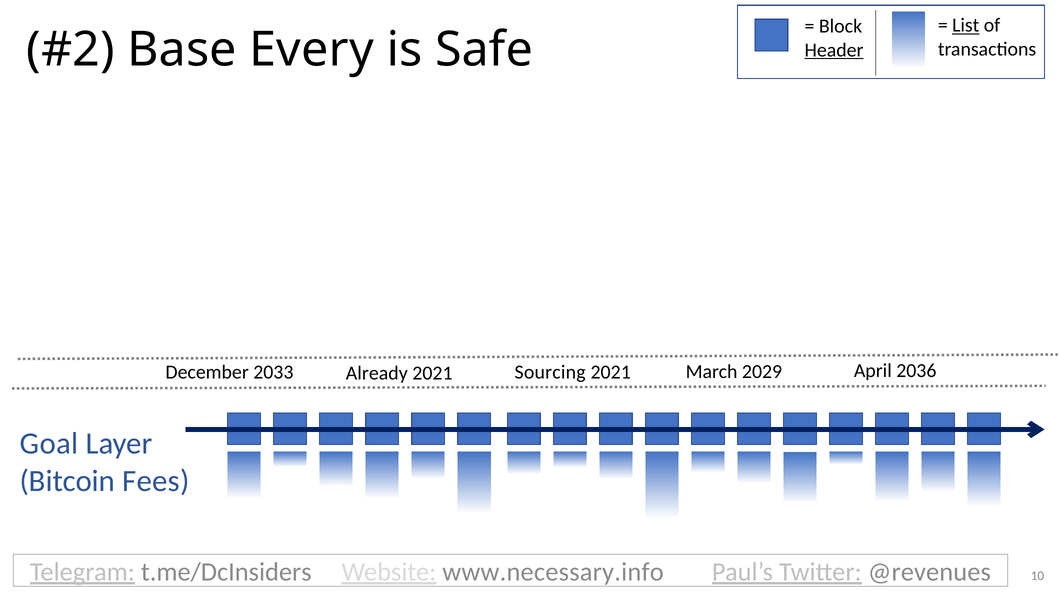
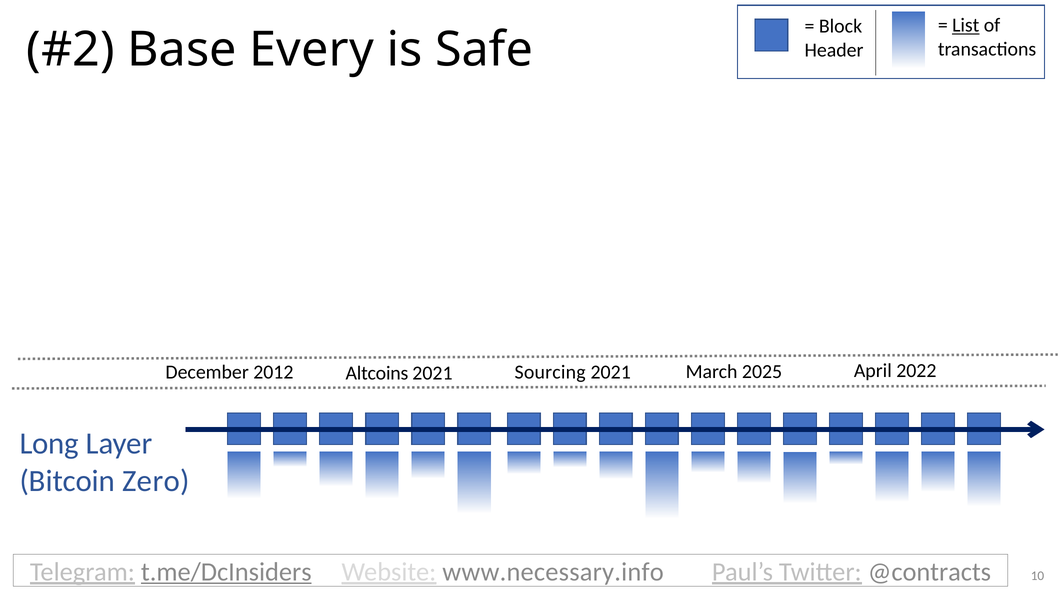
Header underline: present -> none
2033: 2033 -> 2012
2036: 2036 -> 2022
Already: Already -> Altcoins
2029: 2029 -> 2025
Goal: Goal -> Long
Fees: Fees -> Zero
t.me/DcInsiders underline: none -> present
@revenues: @revenues -> @contracts
